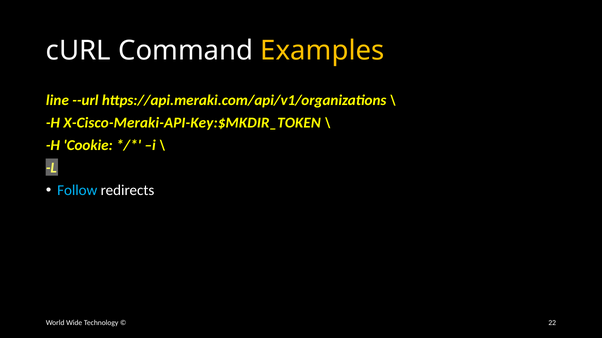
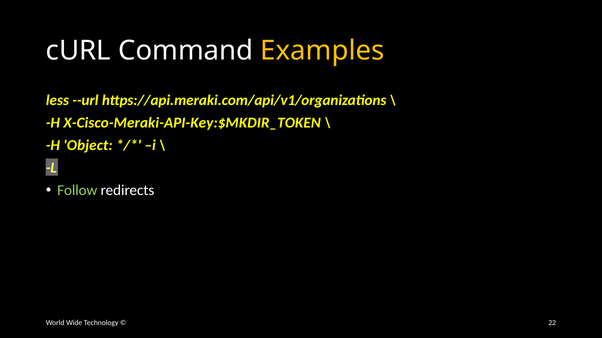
line: line -> less
Cookie: Cookie -> Object
Follow colour: light blue -> light green
